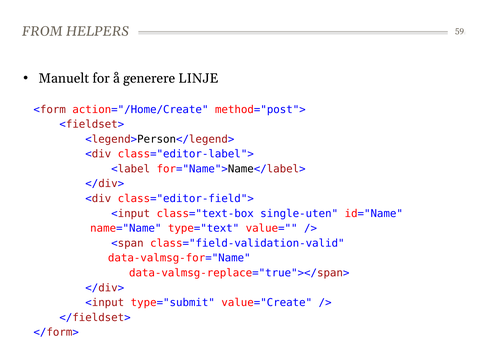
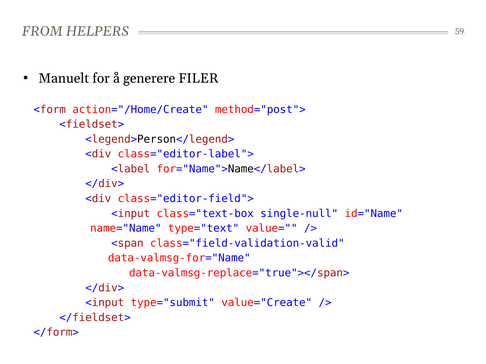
LINJE: LINJE -> FILER
single-uten: single-uten -> single-null
